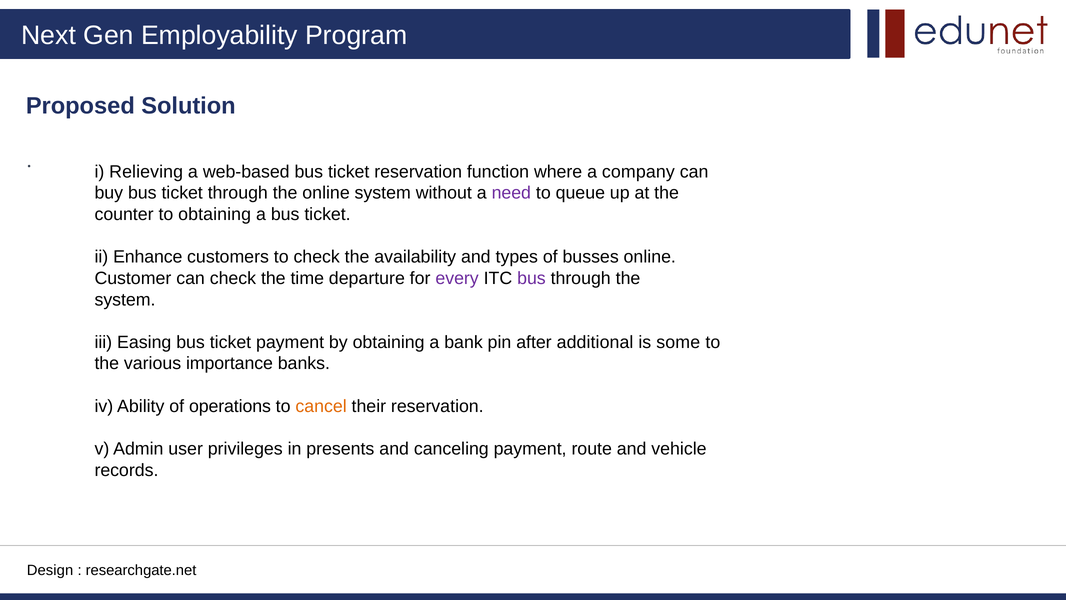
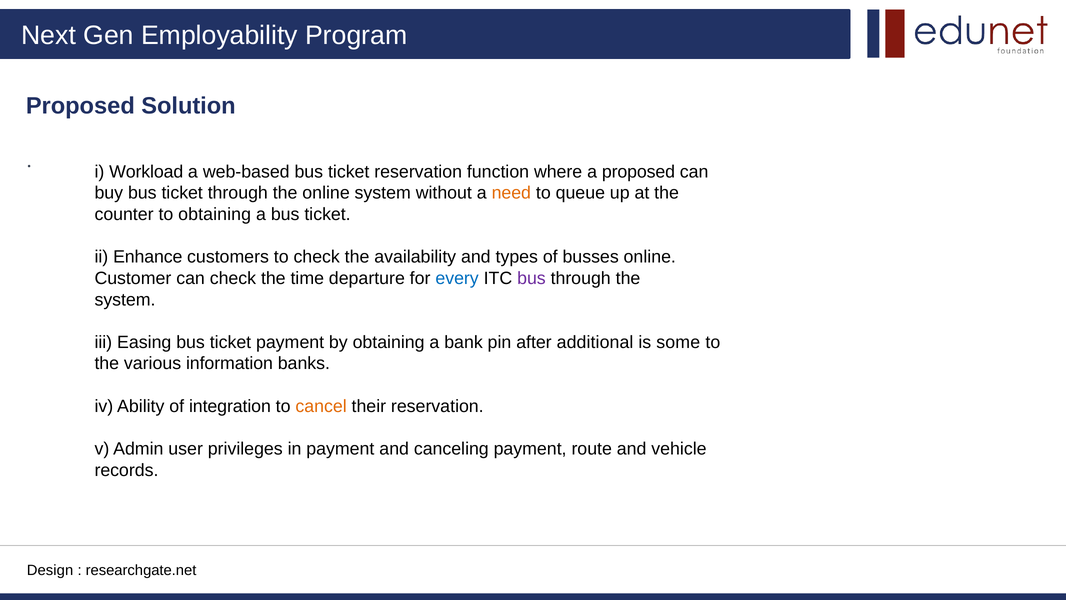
Relieving: Relieving -> Workload
a company: company -> proposed
need colour: purple -> orange
every colour: purple -> blue
importance: importance -> information
operations: operations -> integration
in presents: presents -> payment
